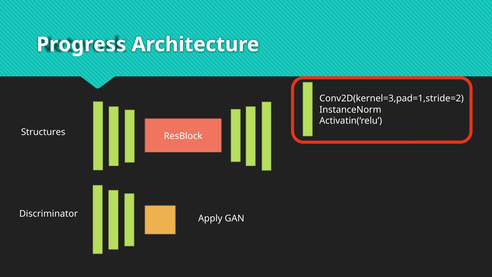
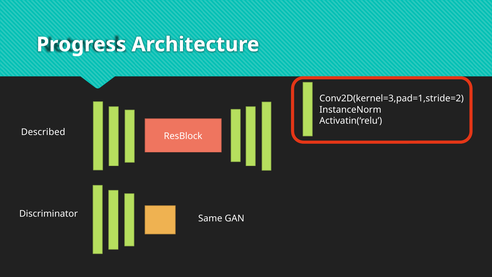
Structures: Structures -> Described
Apply: Apply -> Same
